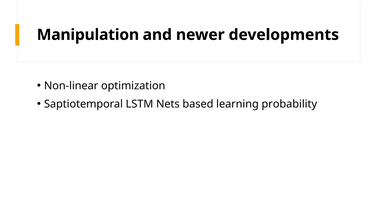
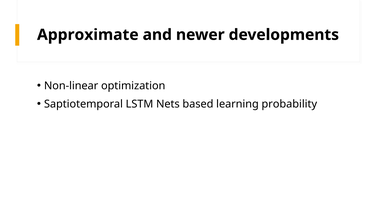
Manipulation: Manipulation -> Approximate
